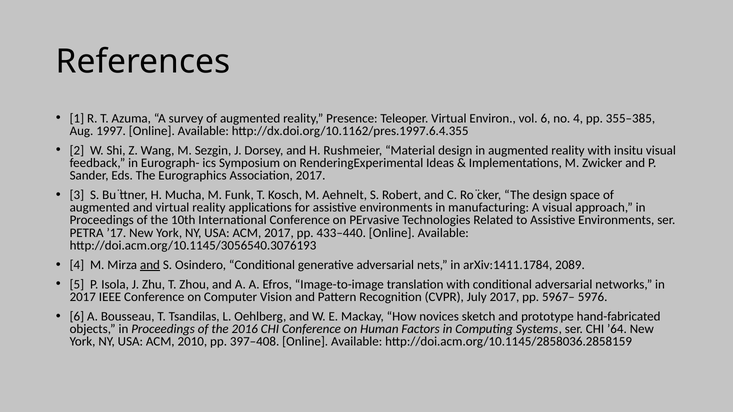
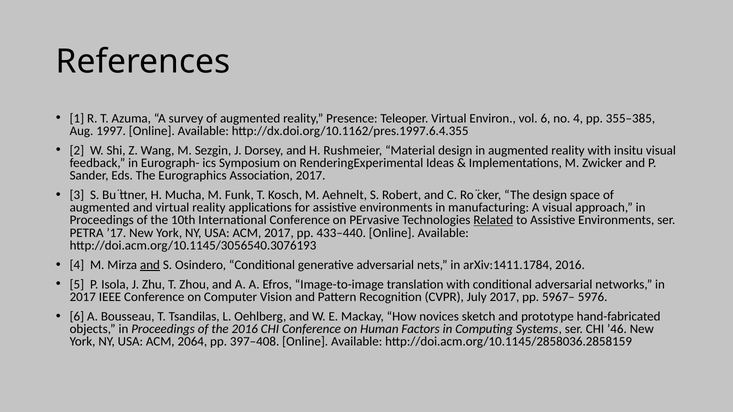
Related underline: none -> present
arXiv:1411.1784 2089: 2089 -> 2016
’64: ’64 -> ’46
2010: 2010 -> 2064
